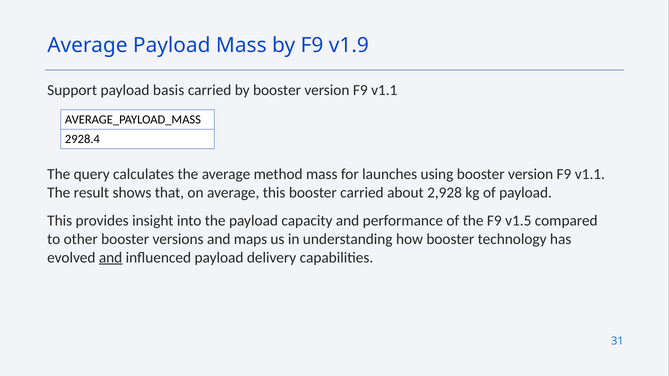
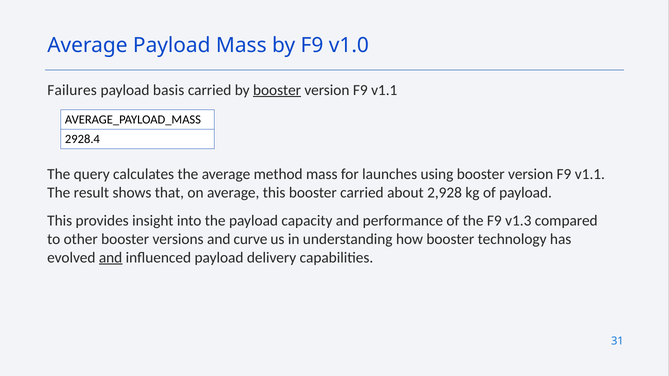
v1.9: v1.9 -> v1.0
Support: Support -> Failures
booster at (277, 90) underline: none -> present
v1.5: v1.5 -> v1.3
maps: maps -> curve
